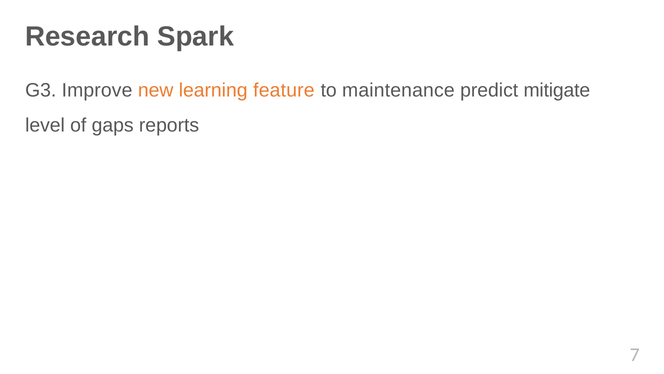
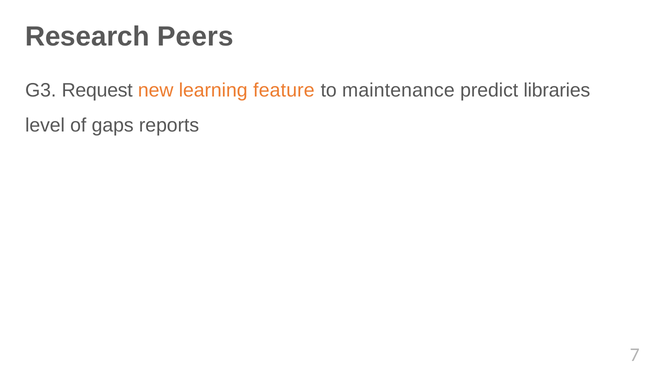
Spark: Spark -> Peers
Improve: Improve -> Request
mitigate: mitigate -> libraries
